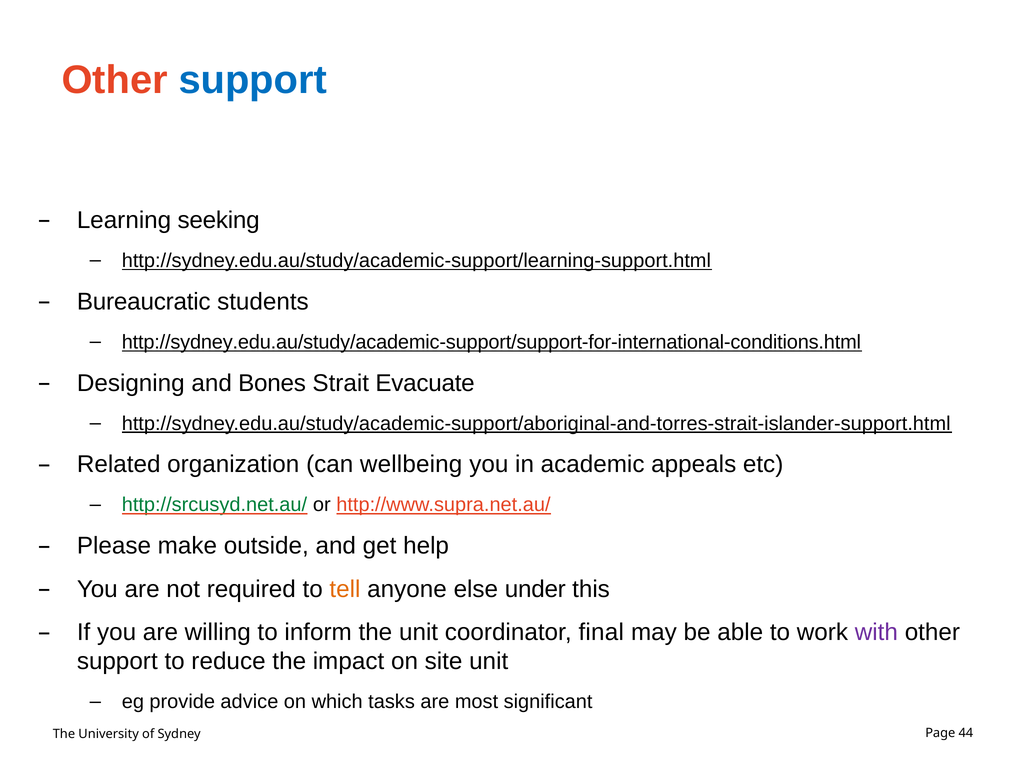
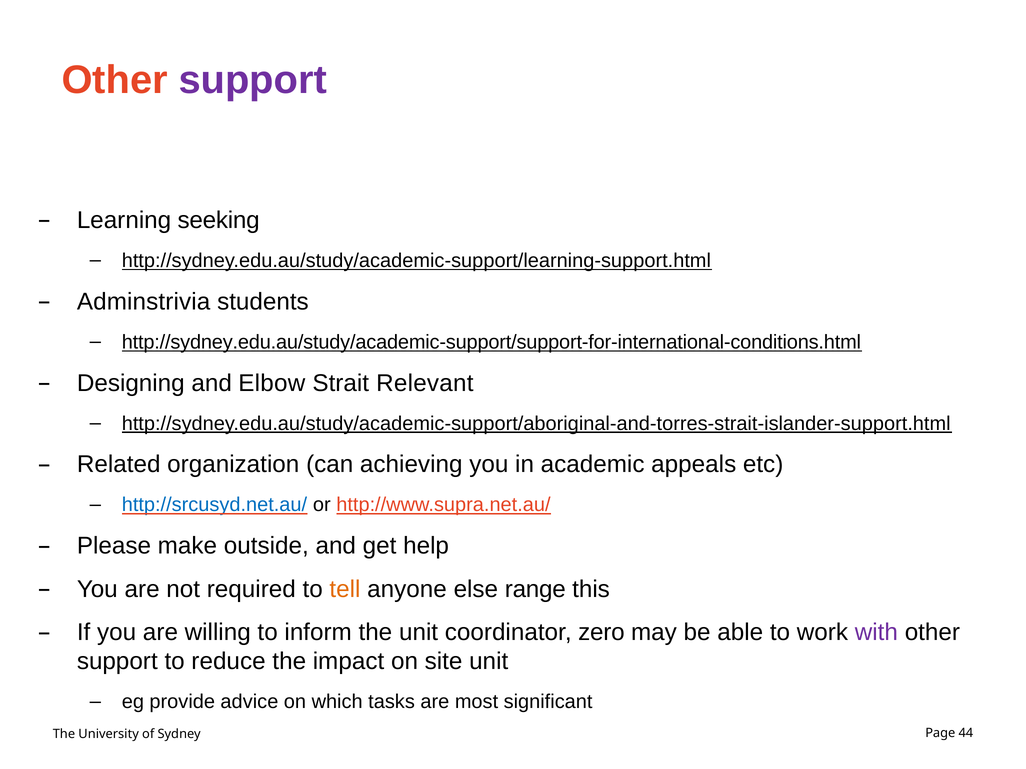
support at (253, 80) colour: blue -> purple
Bureaucratic: Bureaucratic -> Adminstrivia
Bones: Bones -> Elbow
Evacuate: Evacuate -> Relevant
wellbeing: wellbeing -> achieving
http://srcusyd.net.au/ colour: green -> blue
under: under -> range
final: final -> zero
